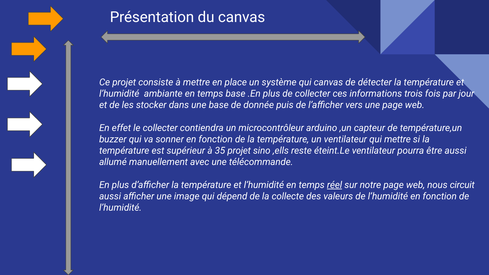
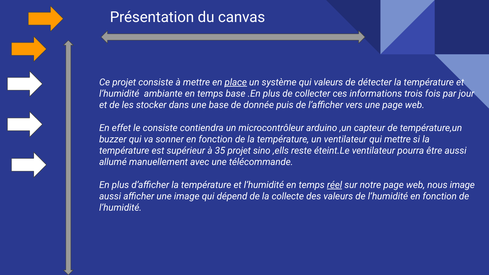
place underline: none -> present
qui canvas: canvas -> valeurs
le collecter: collecter -> consiste
nous circuit: circuit -> image
